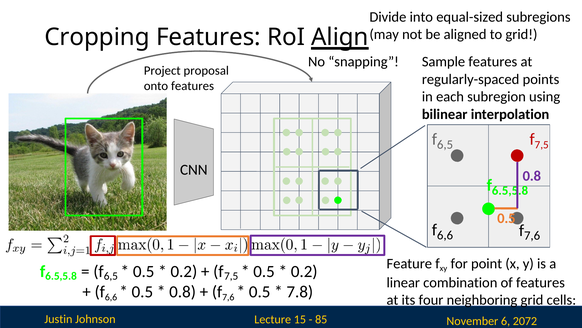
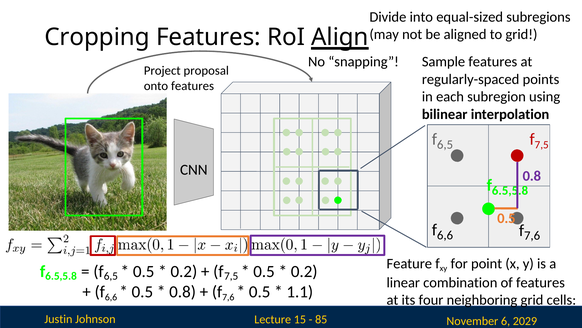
7.8: 7.8 -> 1.1
2072: 2072 -> 2029
